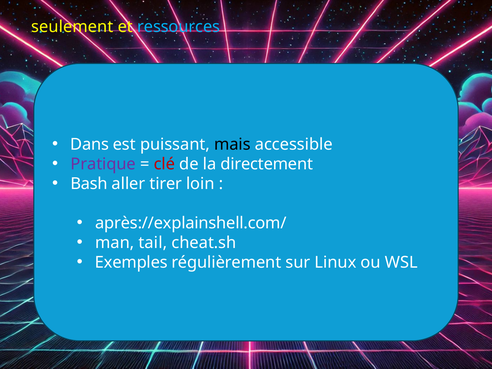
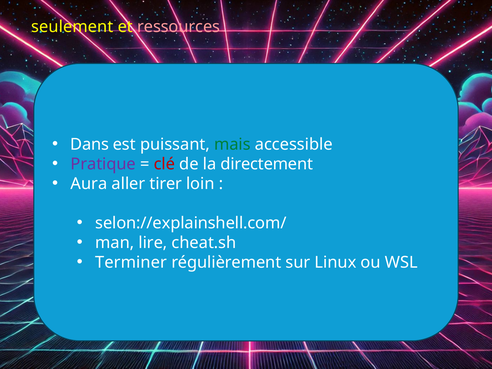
ressources colour: light blue -> pink
mais colour: black -> green
Bash: Bash -> Aura
après://explainshell.com/: après://explainshell.com/ -> selon://explainshell.com/
tail: tail -> lire
Exemples: Exemples -> Terminer
